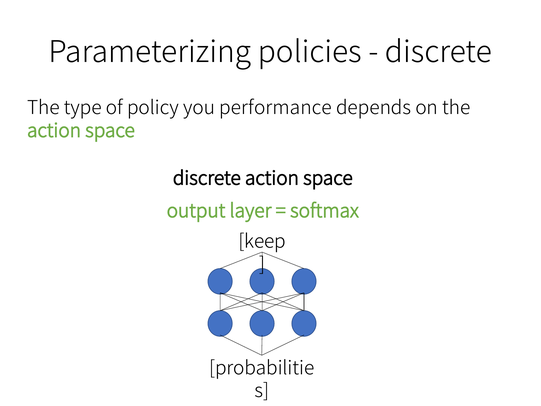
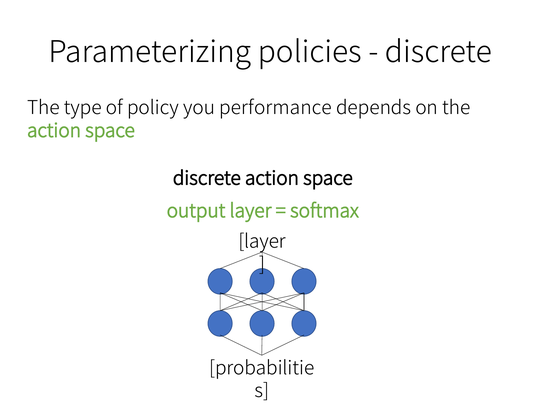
keep at (262, 241): keep -> layer
